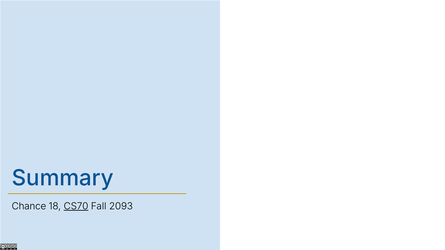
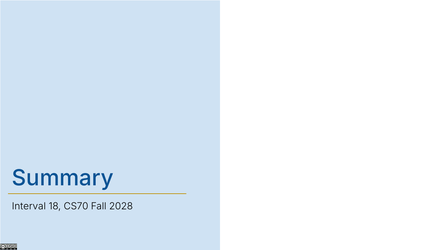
Chance: Chance -> Interval
CS70 underline: present -> none
2093: 2093 -> 2028
